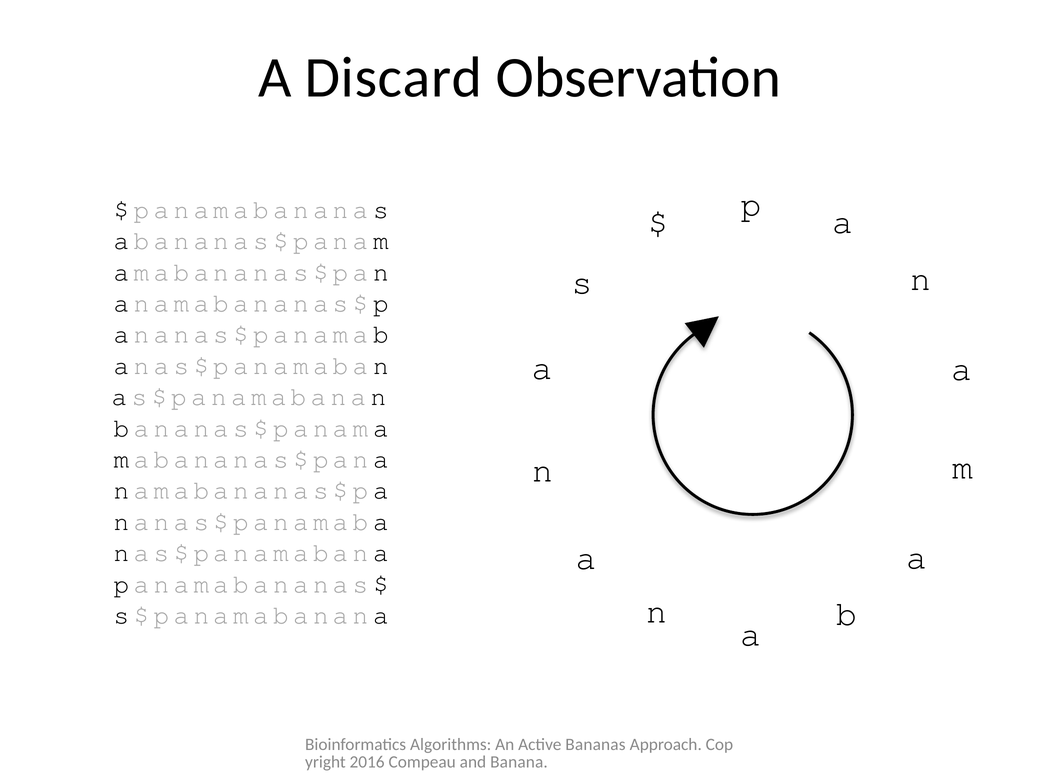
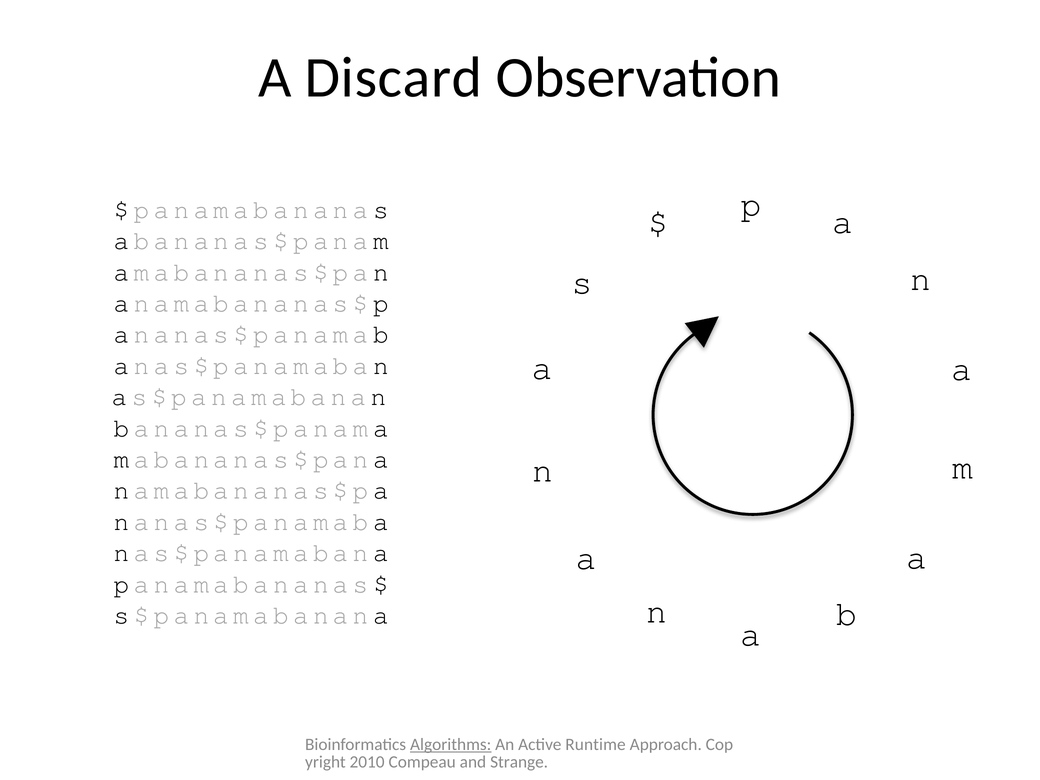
Algorithms underline: none -> present
Bananas: Bananas -> Runtime
2016: 2016 -> 2010
Banana: Banana -> Strange
